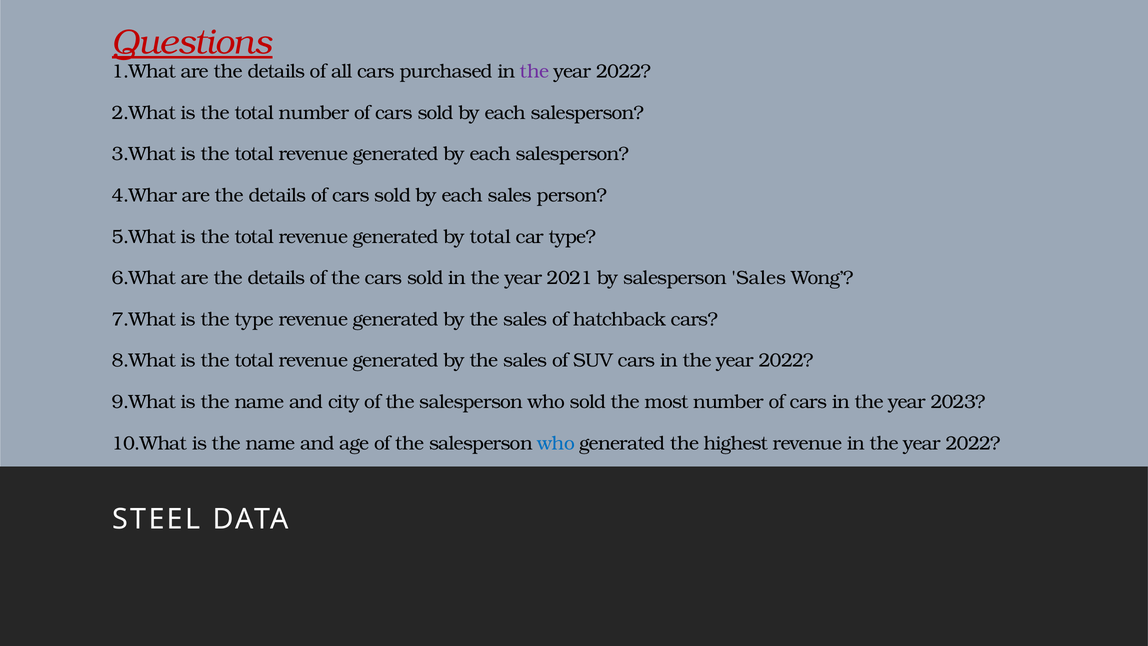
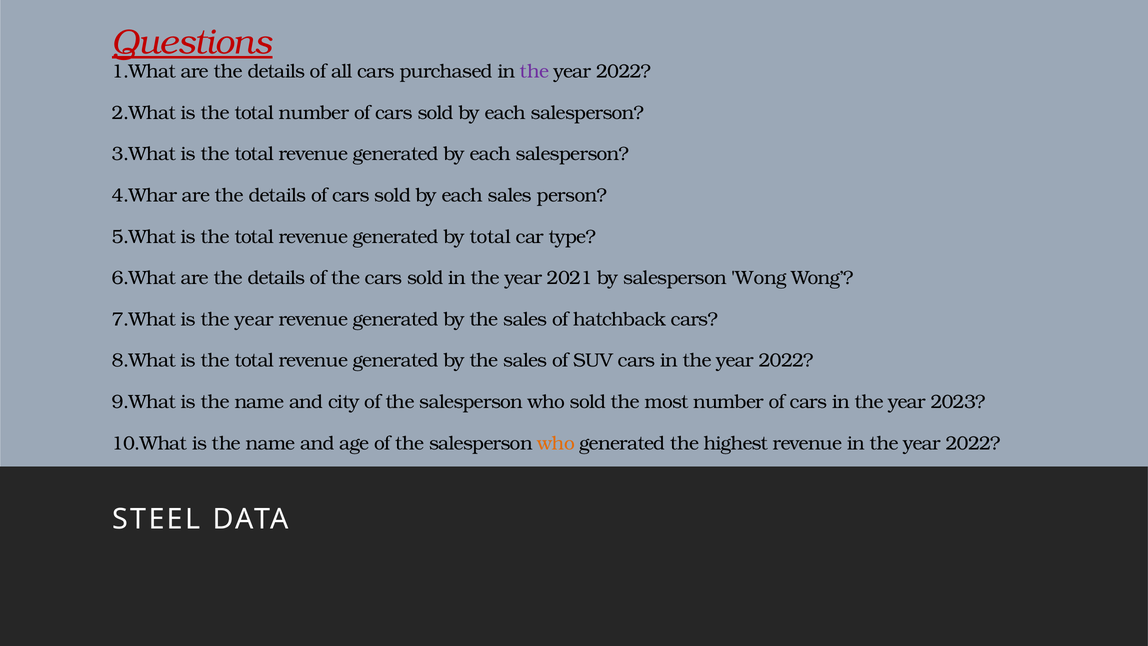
salesperson Sales: Sales -> Wong
is the type: type -> year
who at (556, 443) colour: blue -> orange
